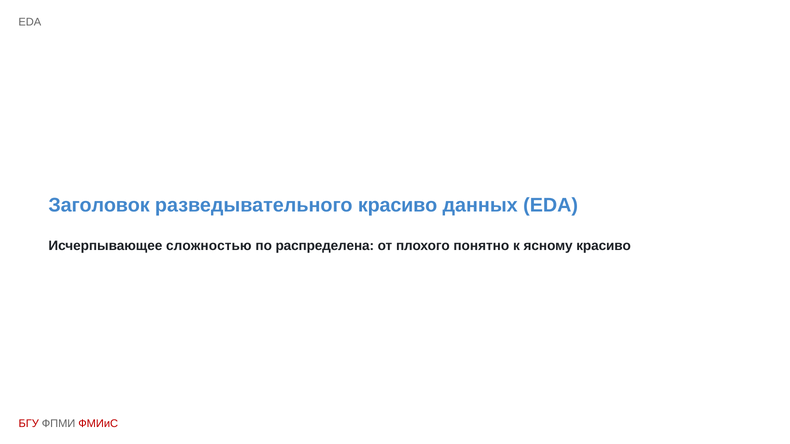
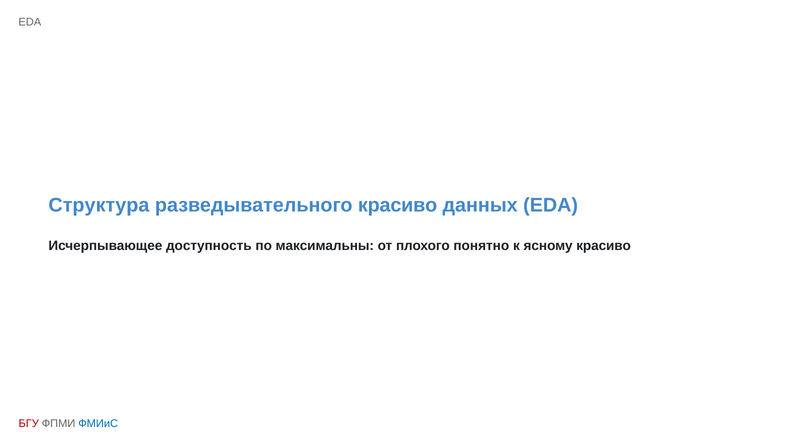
Заголовок: Заголовок -> Структура
сложностью: сложностью -> доступность
распределена: распределена -> максимальны
ФМИиС colour: red -> blue
